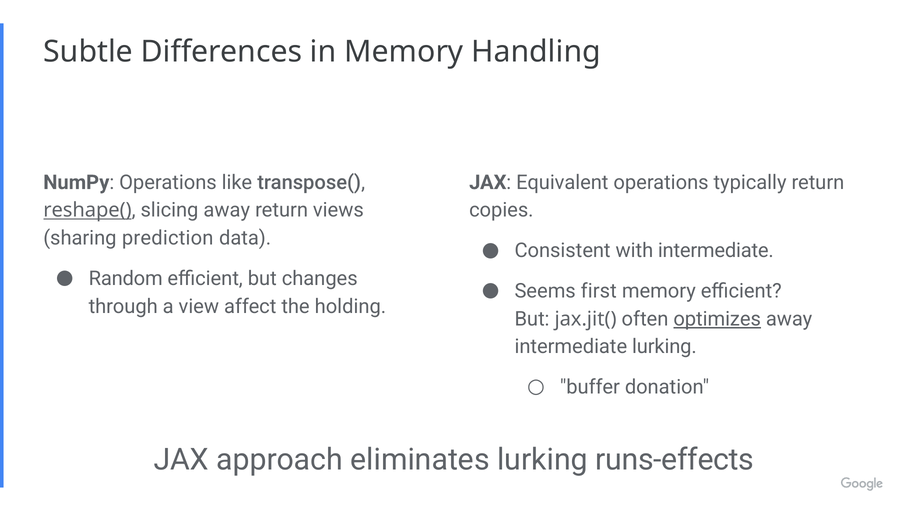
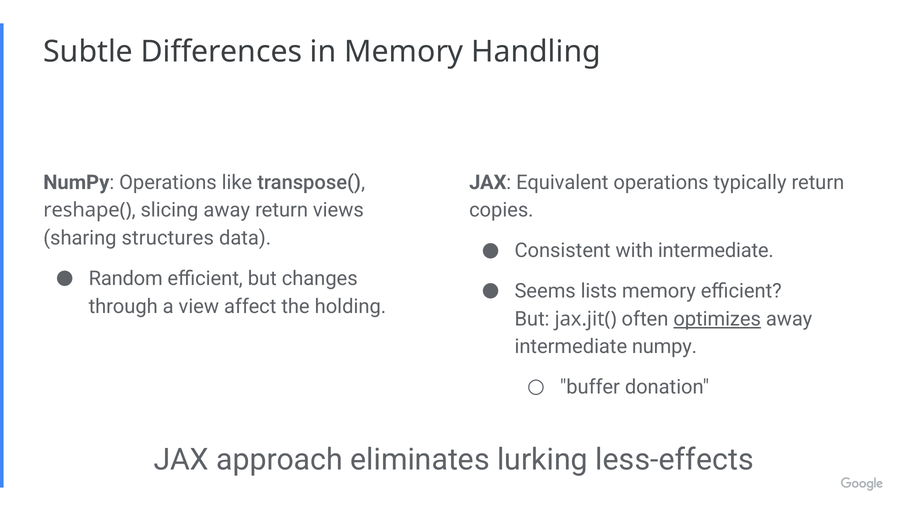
reshape( underline: present -> none
prediction: prediction -> structures
first: first -> lists
intermediate lurking: lurking -> numpy
runs-effects: runs-effects -> less-effects
